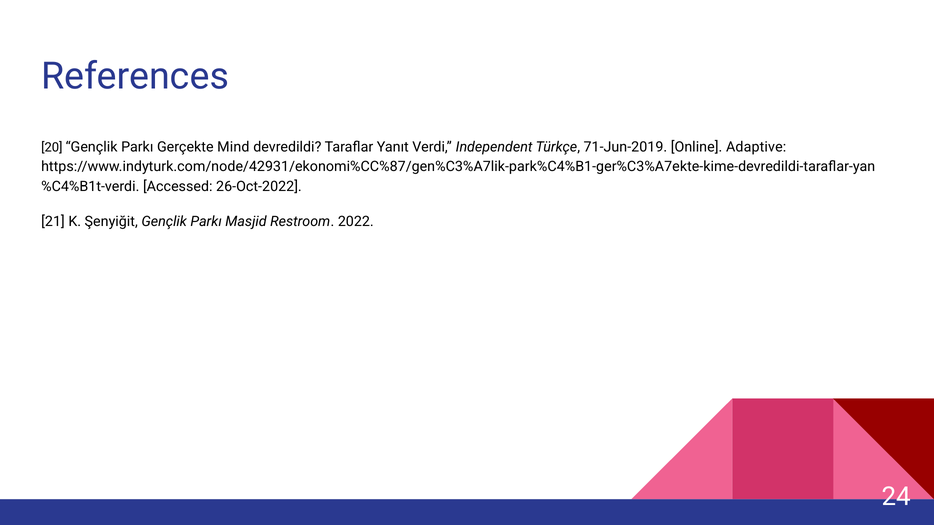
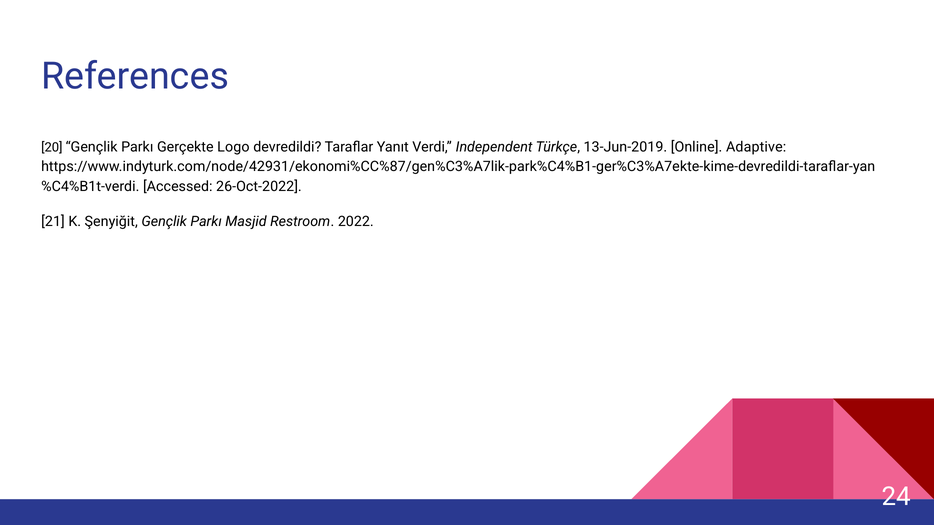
Mind: Mind -> Logo
71-Jun-2019: 71-Jun-2019 -> 13-Jun-2019
